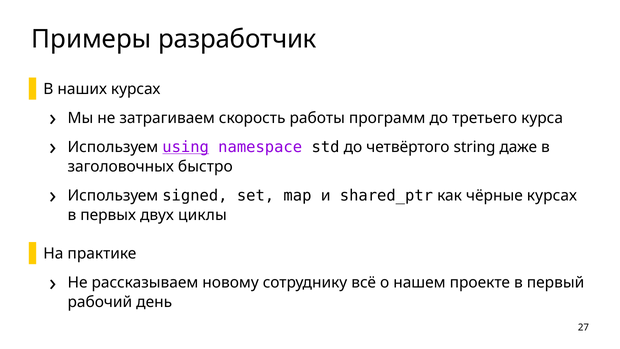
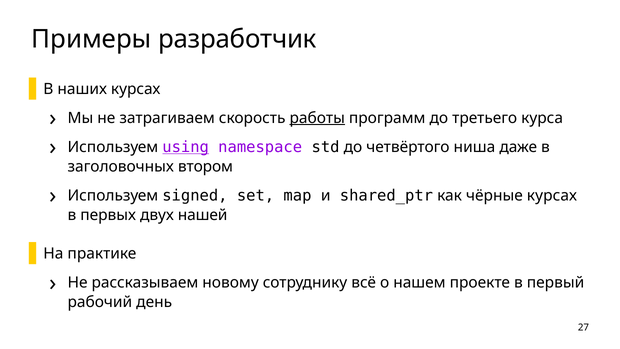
работы underline: none -> present
string: string -> ниша
быстро: быстро -> втором
циклы: циклы -> нашей
